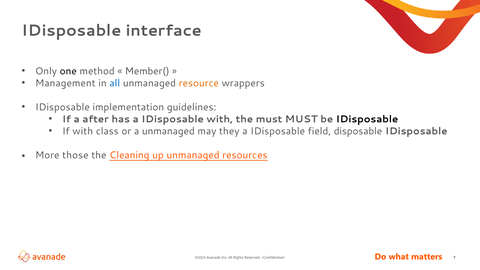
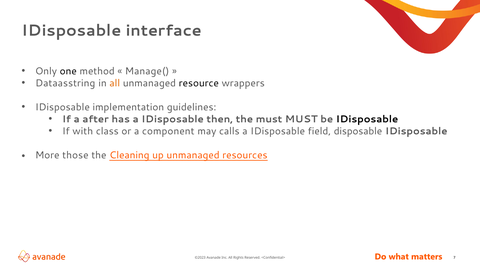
Member(: Member( -> Manage(
Management: Management -> Dataasstring
all at (115, 83) colour: blue -> orange
resource colour: orange -> black
IDisposable with: with -> then
a unmanaged: unmanaged -> component
they: they -> calls
